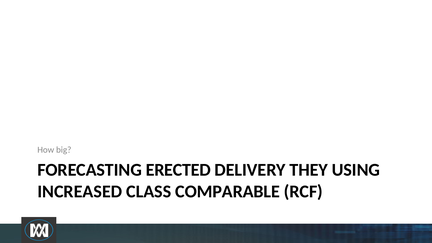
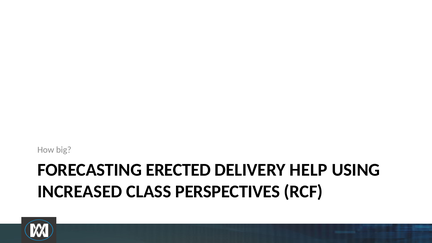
THEY: THEY -> HELP
COMPARABLE: COMPARABLE -> PERSPECTIVES
